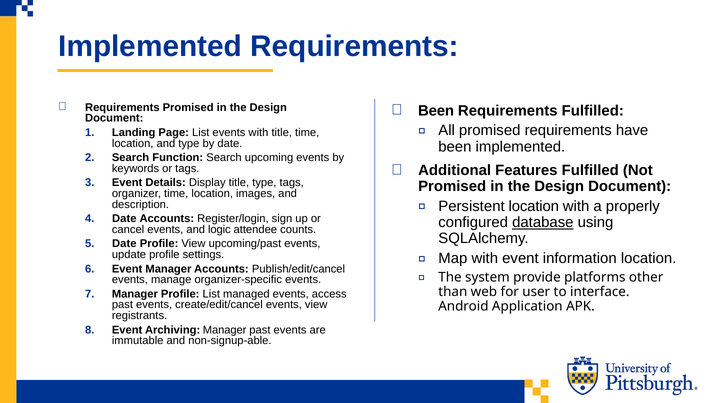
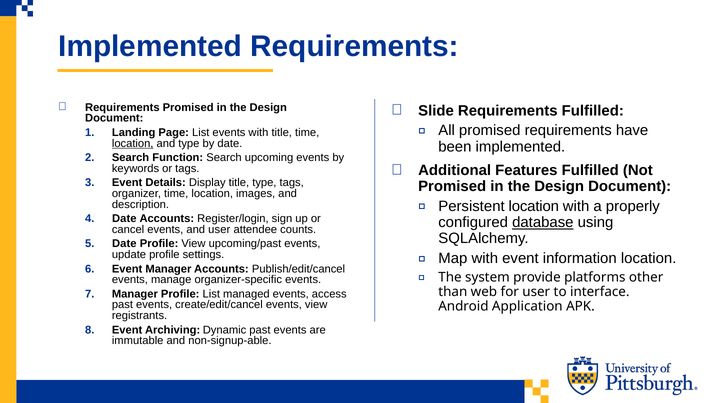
Been at (436, 111): Been -> Slide
location at (133, 143) underline: none -> present
and logic: logic -> user
Archiving Manager: Manager -> Dynamic
